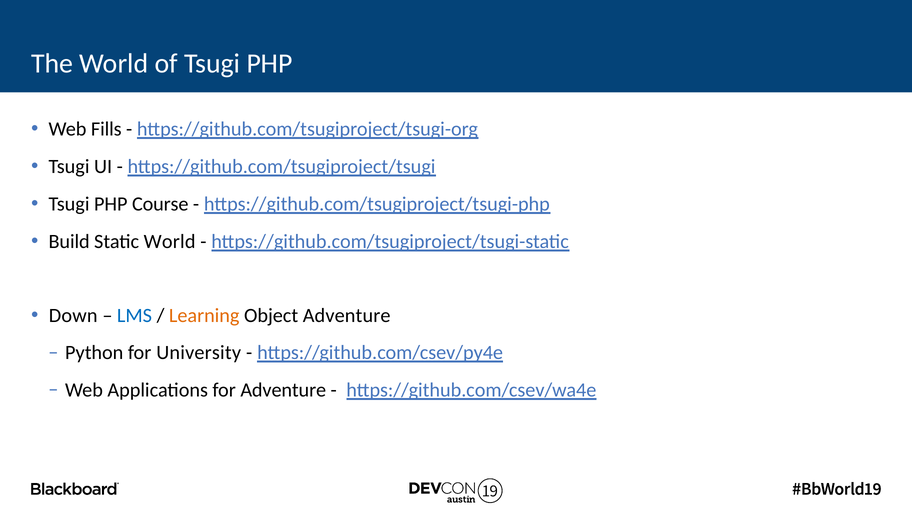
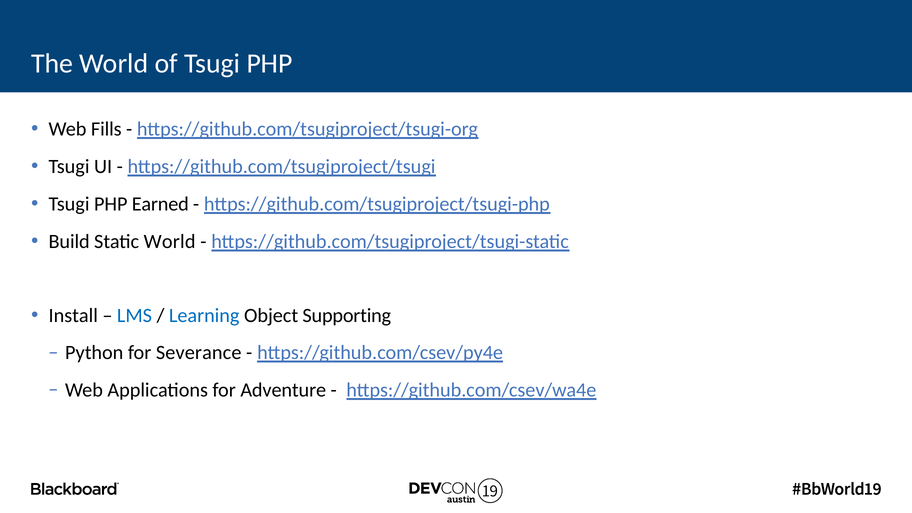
Course: Course -> Earned
Down: Down -> Install
Learning colour: orange -> blue
Object Adventure: Adventure -> Supporting
University: University -> Severance
